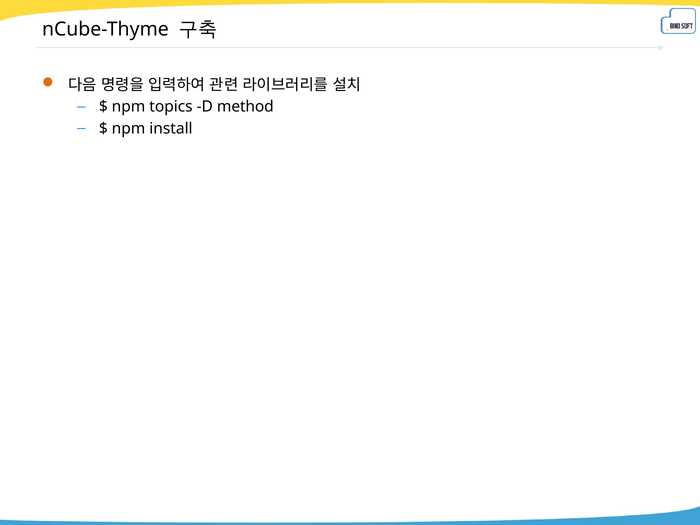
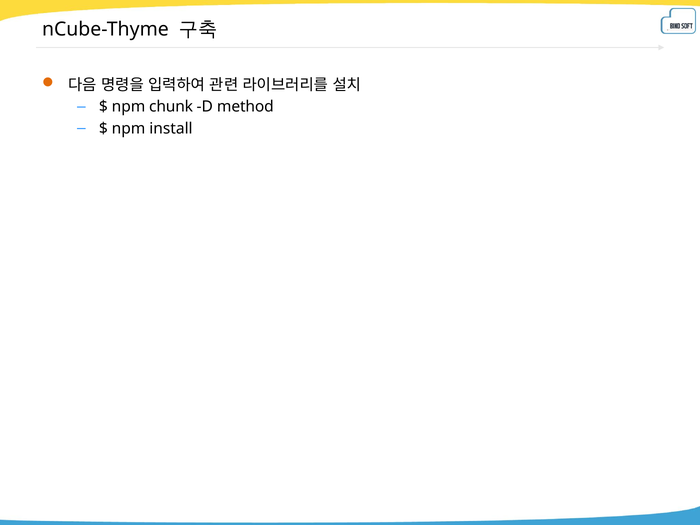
topics: topics -> chunk
